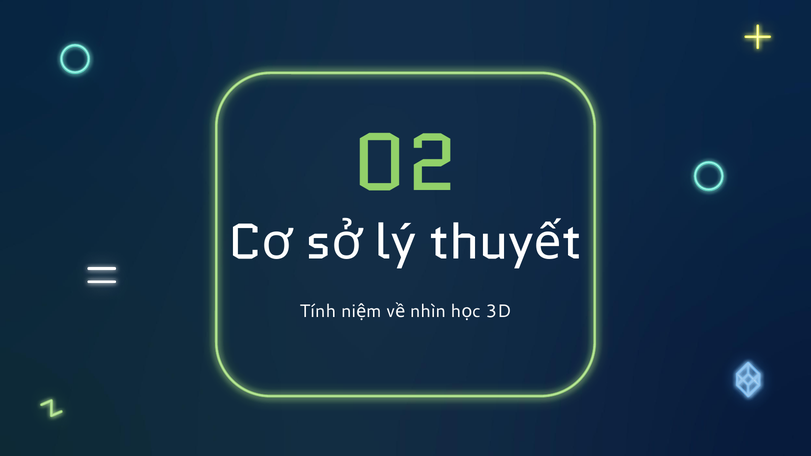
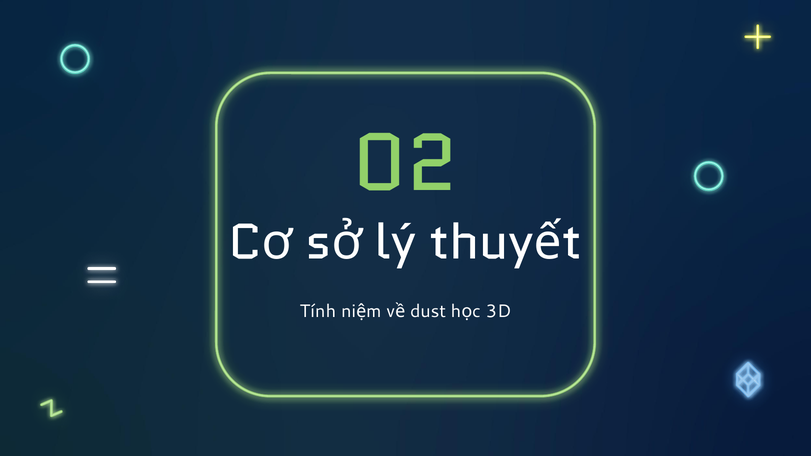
nhìn: nhìn -> dust
